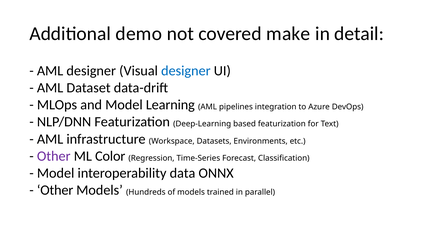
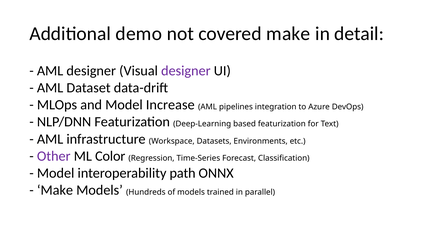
designer at (186, 71) colour: blue -> purple
Learning: Learning -> Increase
data: data -> path
Other at (55, 190): Other -> Make
